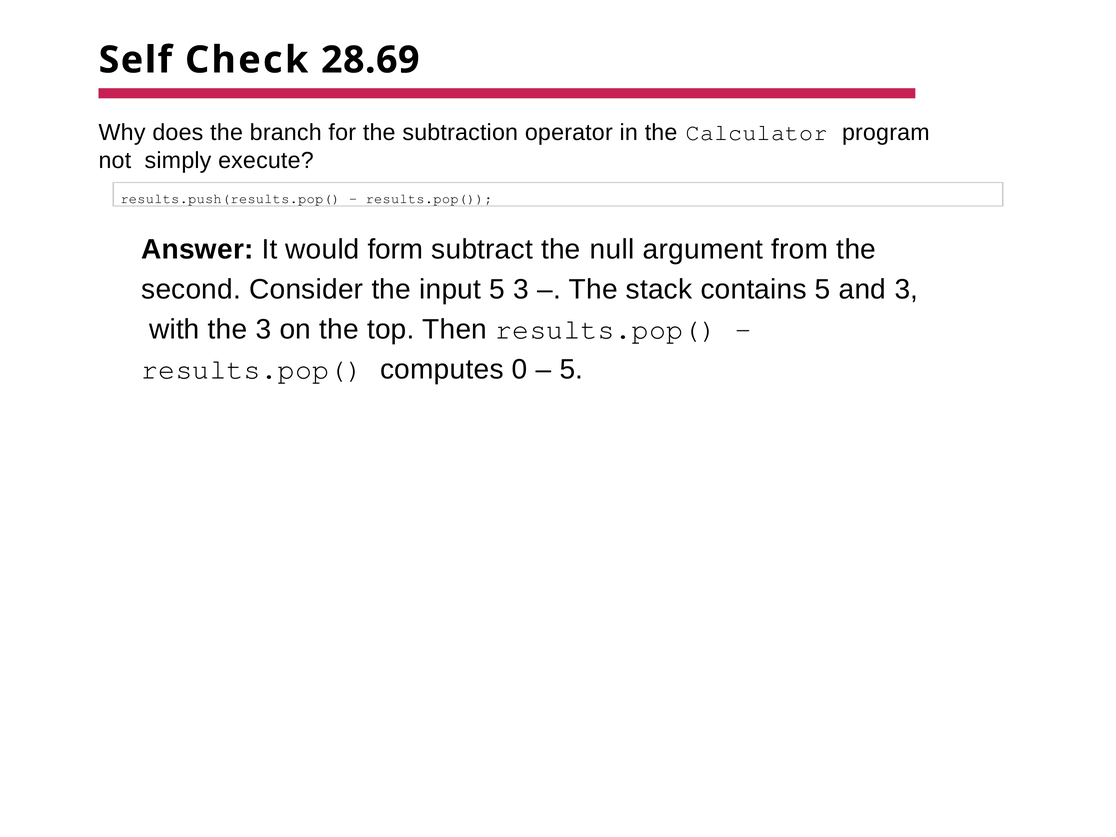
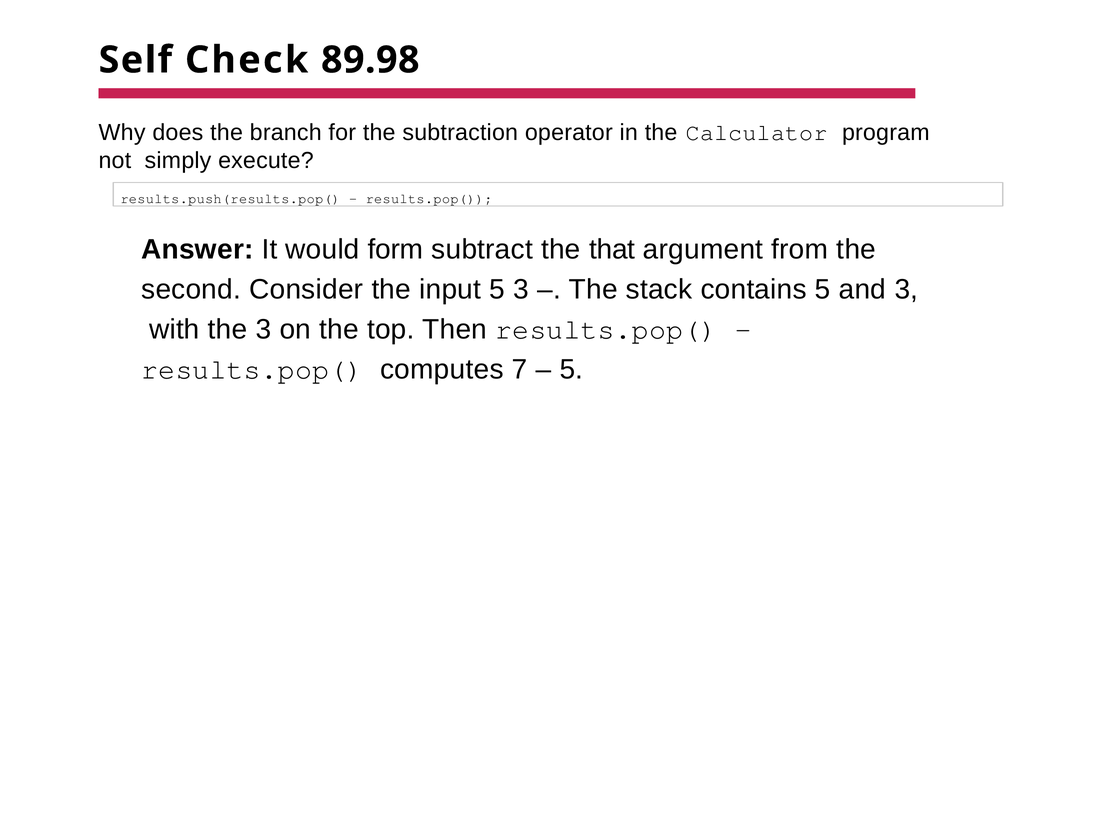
28.69: 28.69 -> 89.98
null: null -> that
0: 0 -> 7
